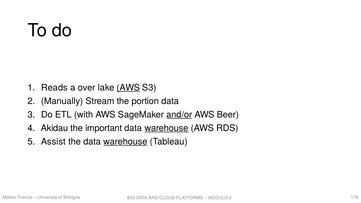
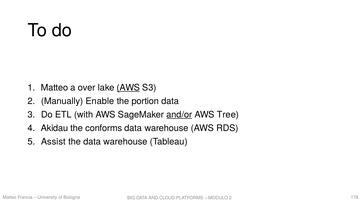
Reads at (54, 88): Reads -> Matteo
Stream: Stream -> Enable
Beer: Beer -> Tree
important: important -> conforms
warehouse at (166, 128) underline: present -> none
warehouse at (125, 142) underline: present -> none
